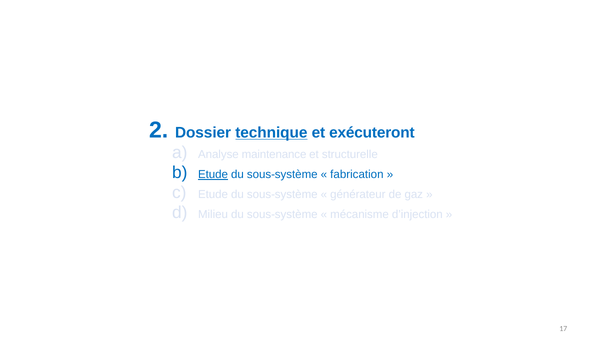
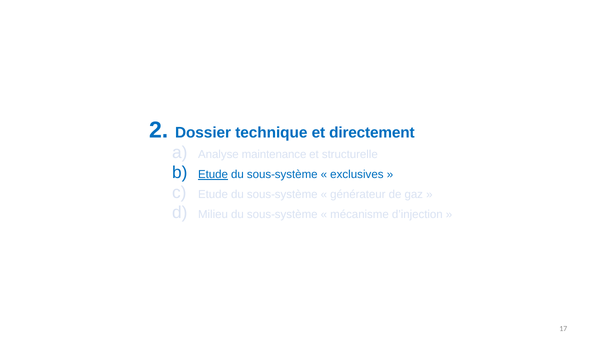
technique underline: present -> none
exécuteront: exécuteront -> directement
fabrication: fabrication -> exclusives
